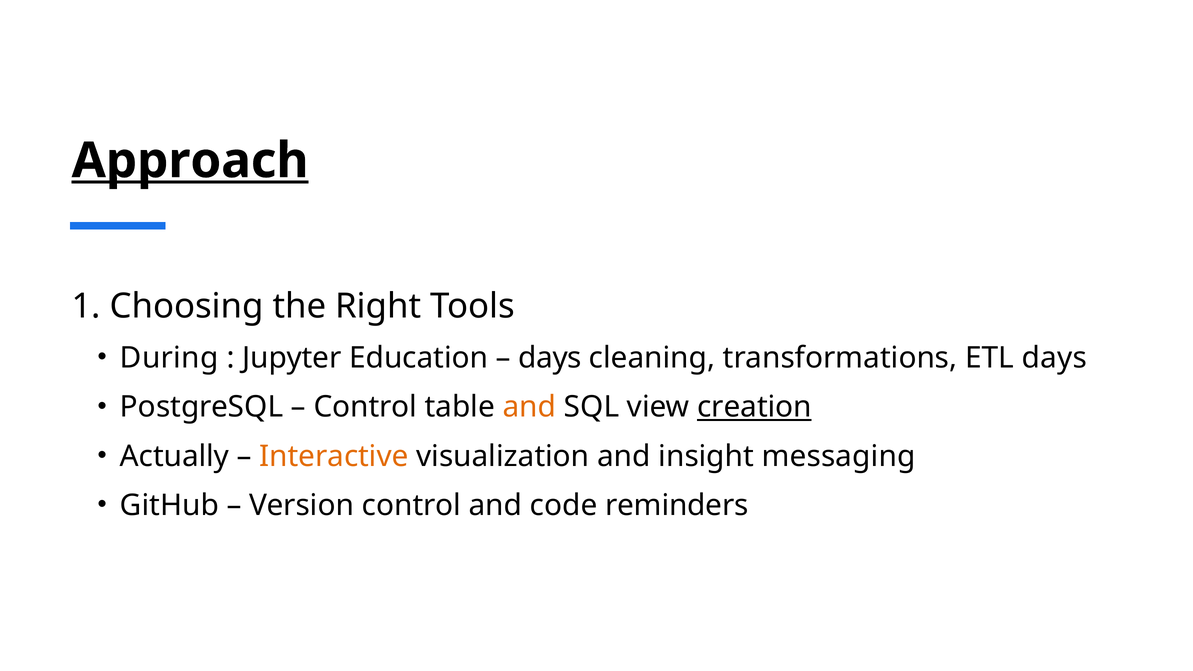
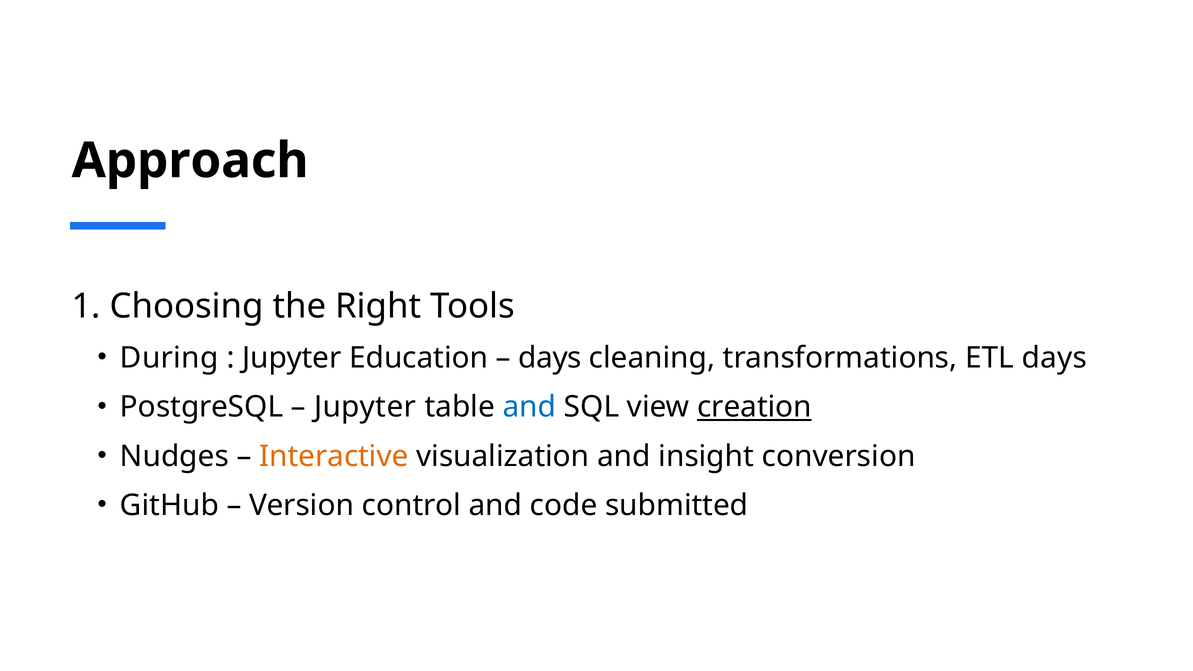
Approach underline: present -> none
Control at (365, 407): Control -> Jupyter
and at (529, 407) colour: orange -> blue
Actually: Actually -> Nudges
messaging: messaging -> conversion
reminders: reminders -> submitted
